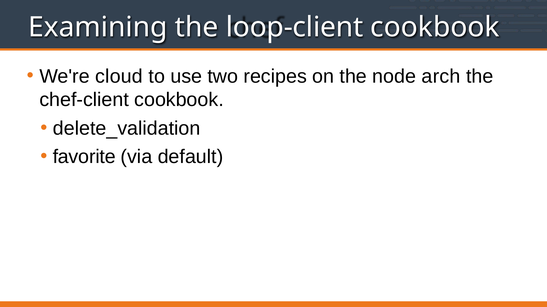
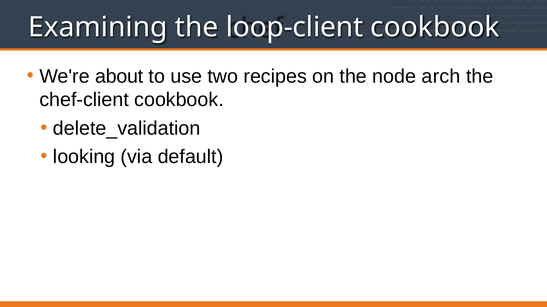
cloud: cloud -> about
favorite: favorite -> looking
